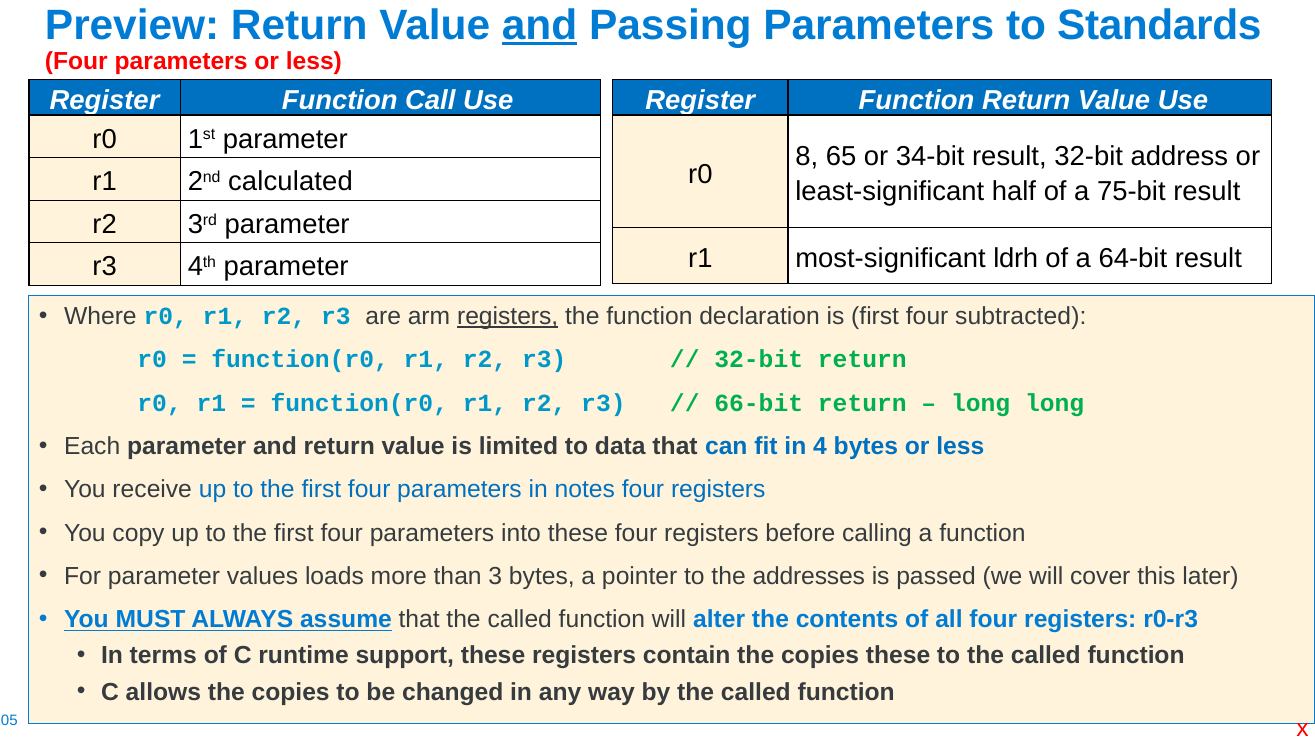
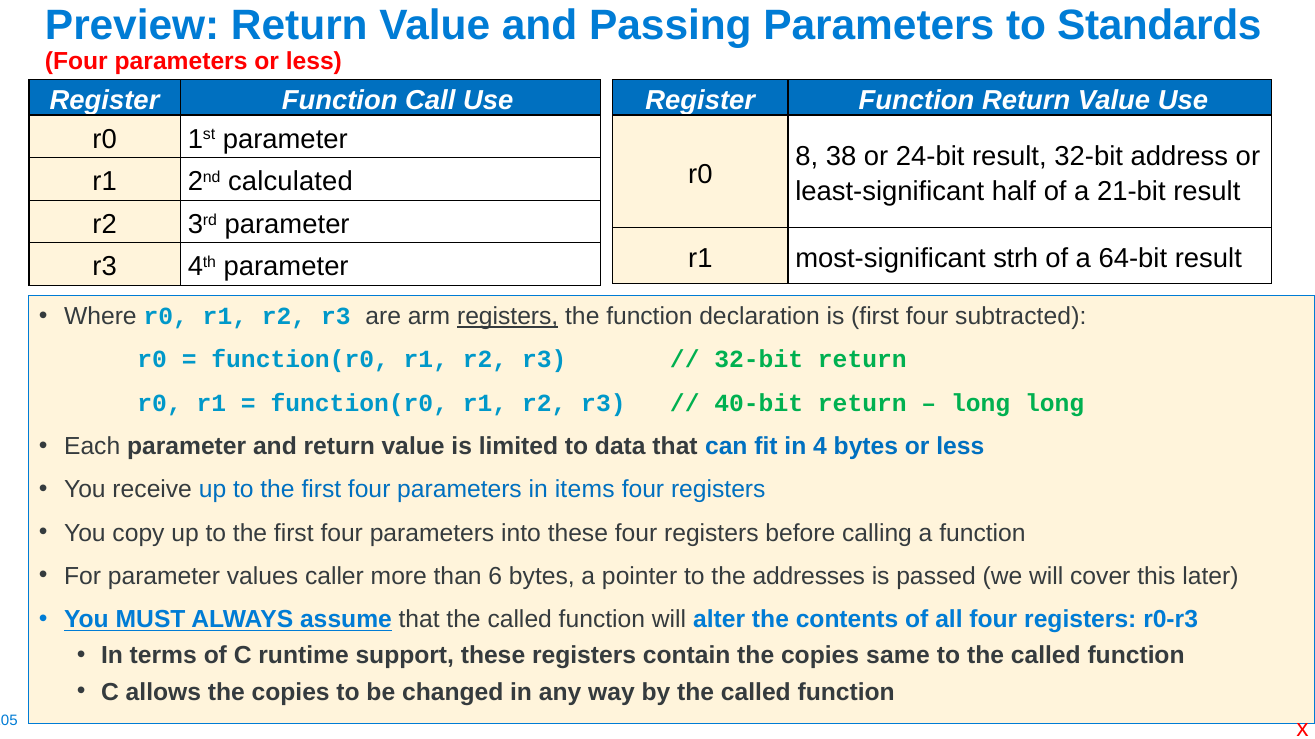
and at (540, 25) underline: present -> none
65: 65 -> 38
34-bit: 34-bit -> 24-bit
75-bit: 75-bit -> 21-bit
ldrh: ldrh -> strh
66-bit: 66-bit -> 40-bit
notes: notes -> items
loads: loads -> caller
3: 3 -> 6
copies these: these -> same
